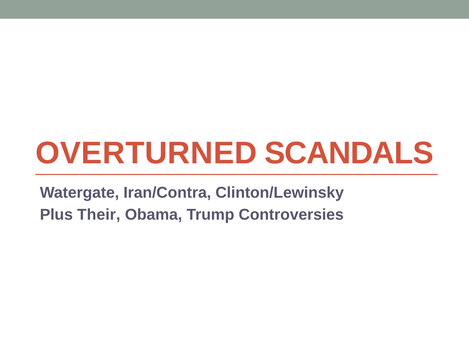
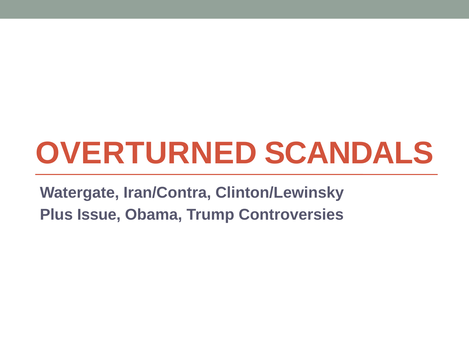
Their: Their -> Issue
